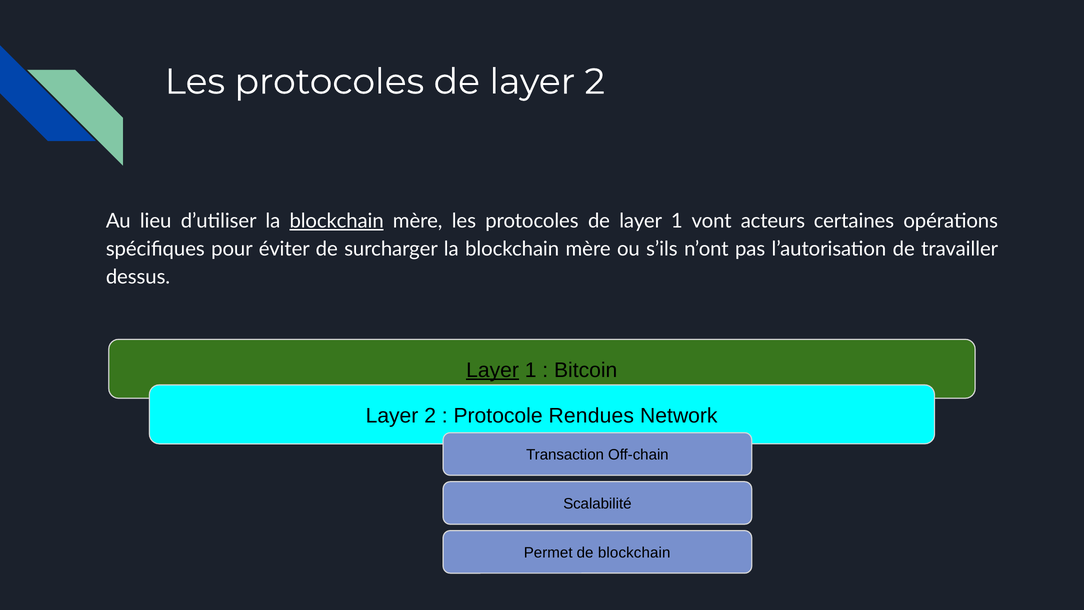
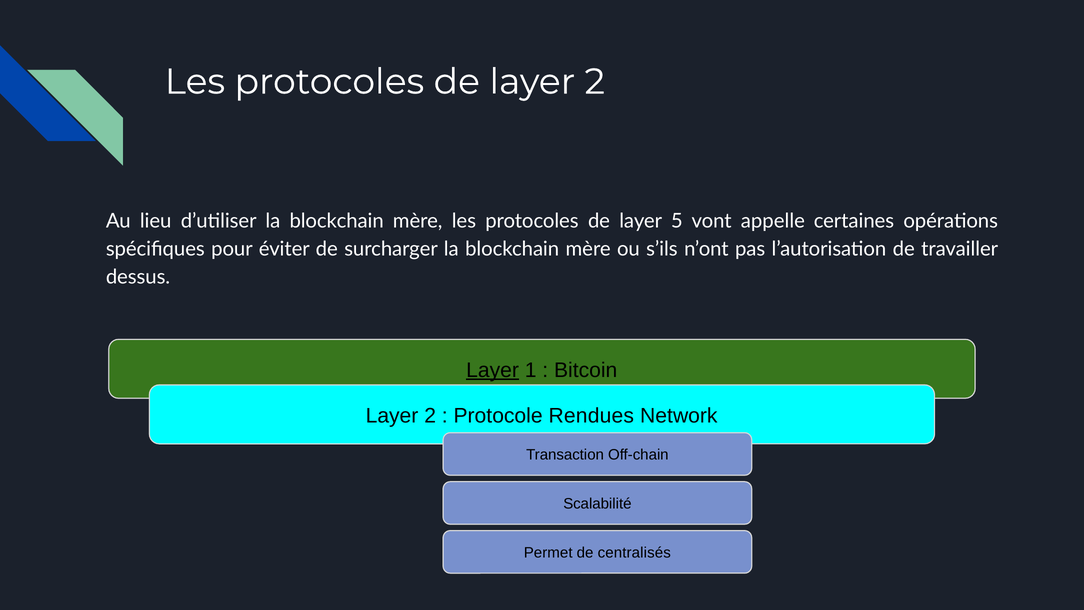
blockchain at (337, 221) underline: present -> none
de layer 1: 1 -> 5
acteurs: acteurs -> appelle
de blockchain: blockchain -> centralisés
